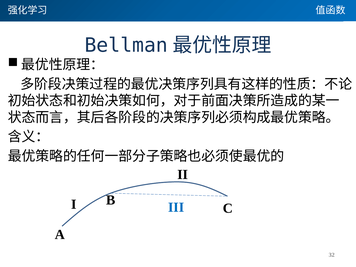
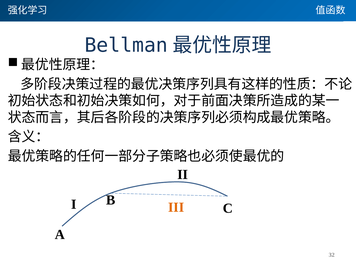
III colour: blue -> orange
